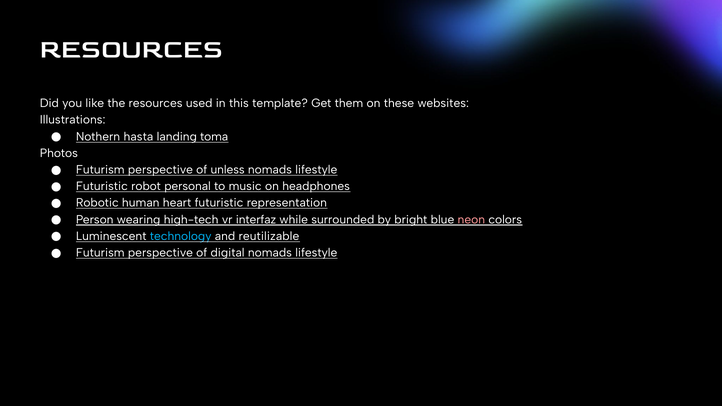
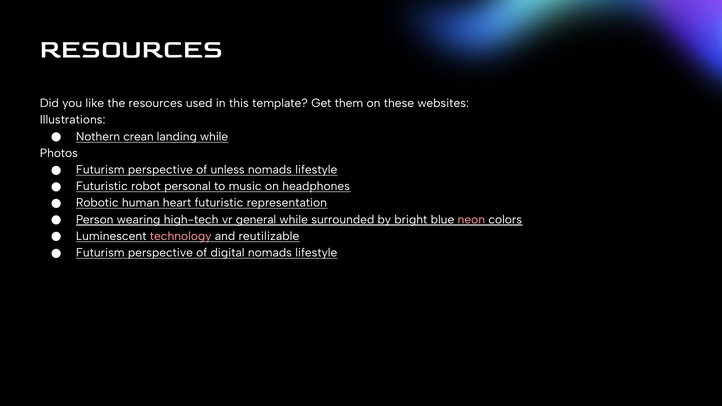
hasta: hasta -> crean
landing toma: toma -> while
interfaz: interfaz -> general
technology colour: light blue -> pink
